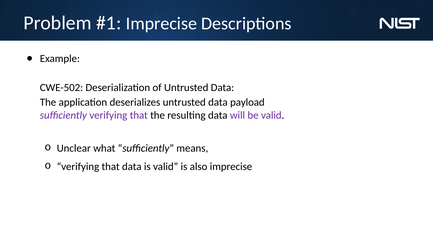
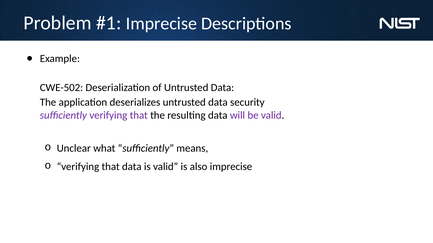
payload: payload -> security
